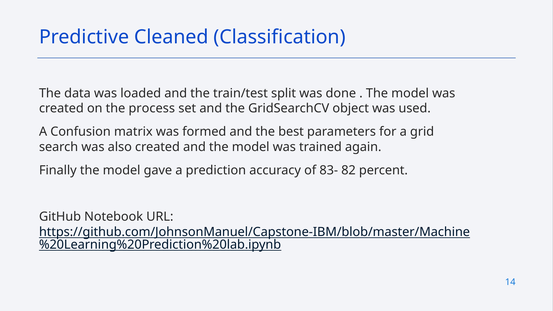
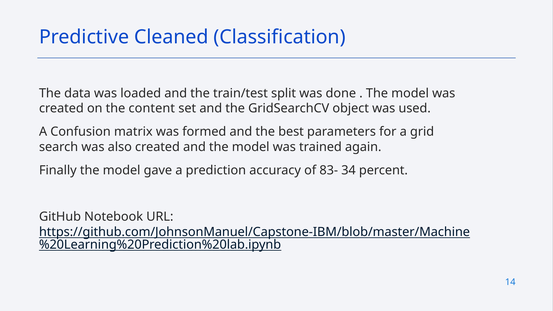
process: process -> content
82: 82 -> 34
